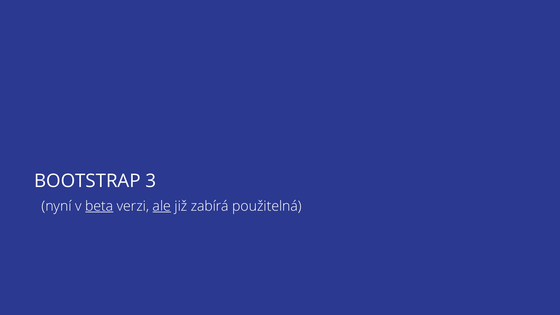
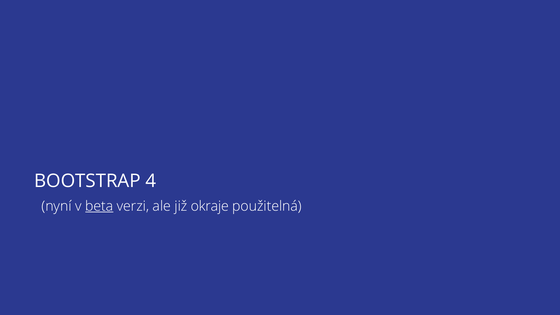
3: 3 -> 4
ale underline: present -> none
zabírá: zabírá -> okraje
